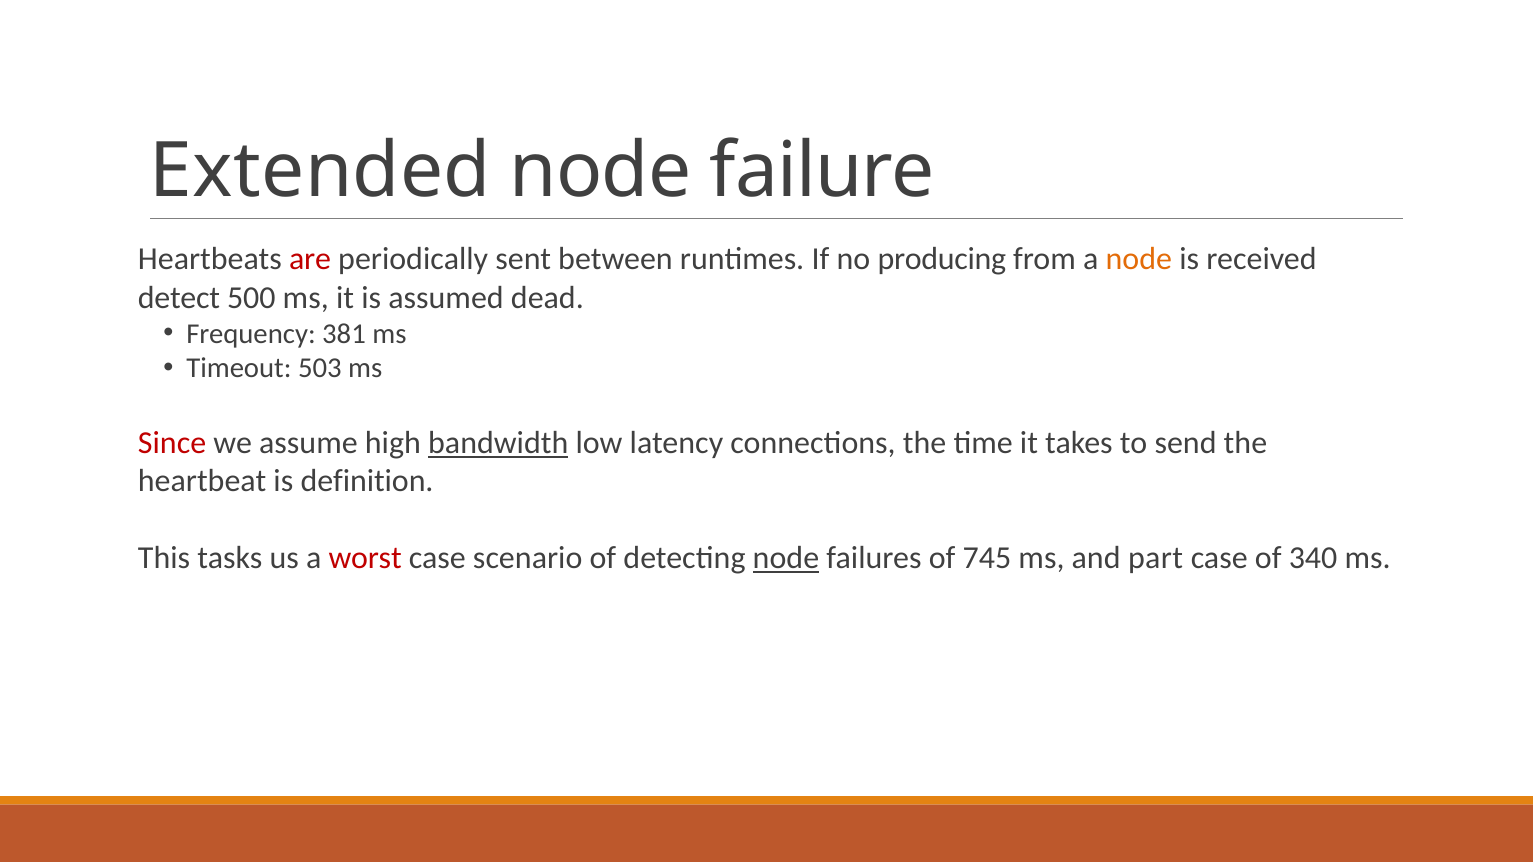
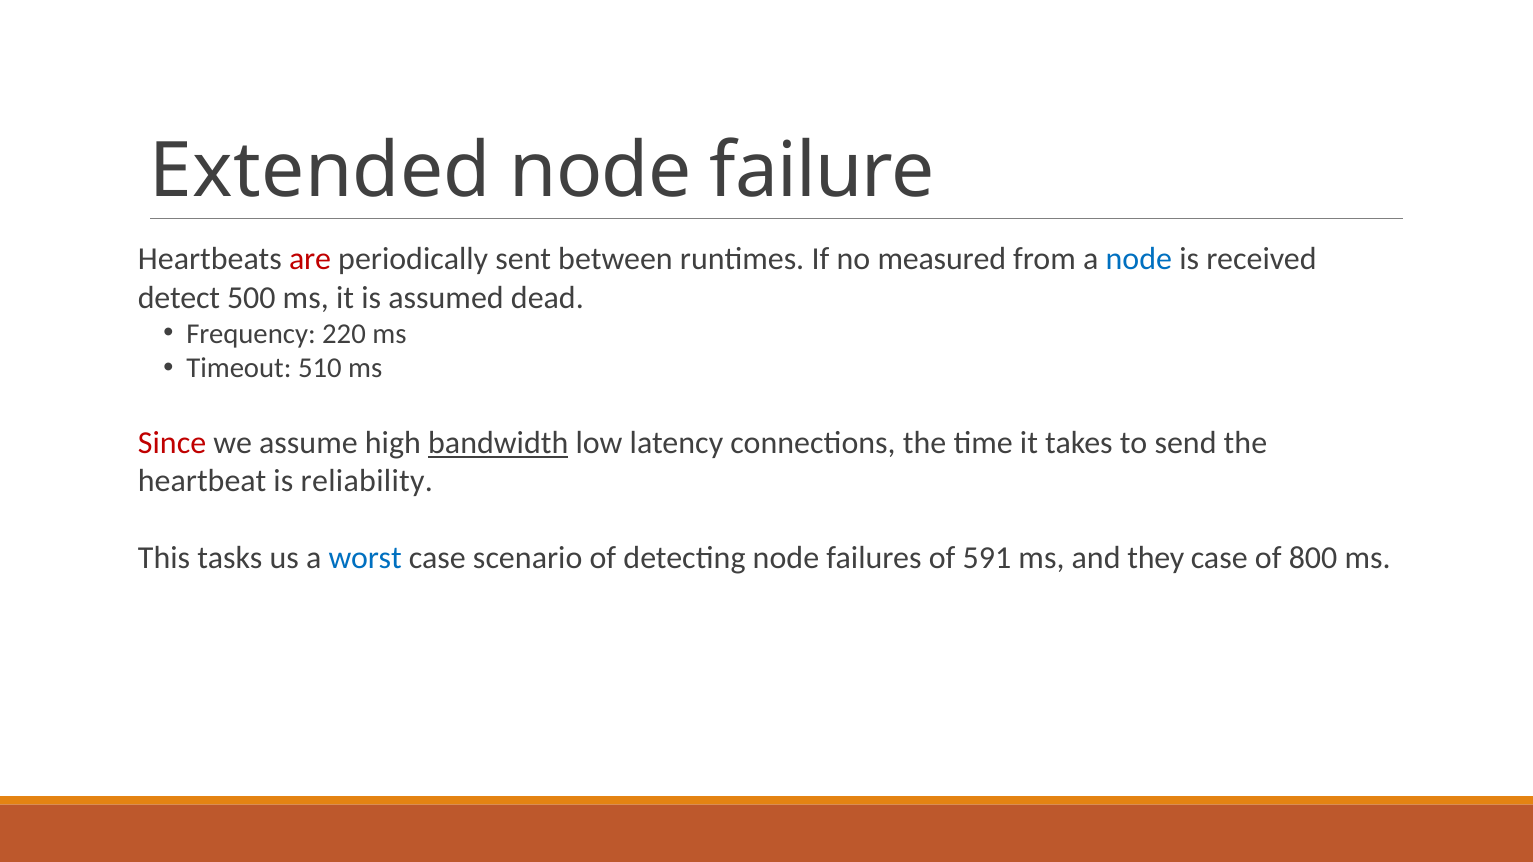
producing: producing -> measured
node at (1139, 259) colour: orange -> blue
381: 381 -> 220
503: 503 -> 510
definition: definition -> reliability
worst colour: red -> blue
node at (786, 558) underline: present -> none
745: 745 -> 591
part: part -> they
340: 340 -> 800
